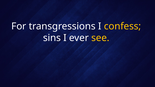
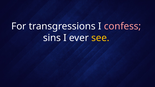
confess colour: yellow -> pink
